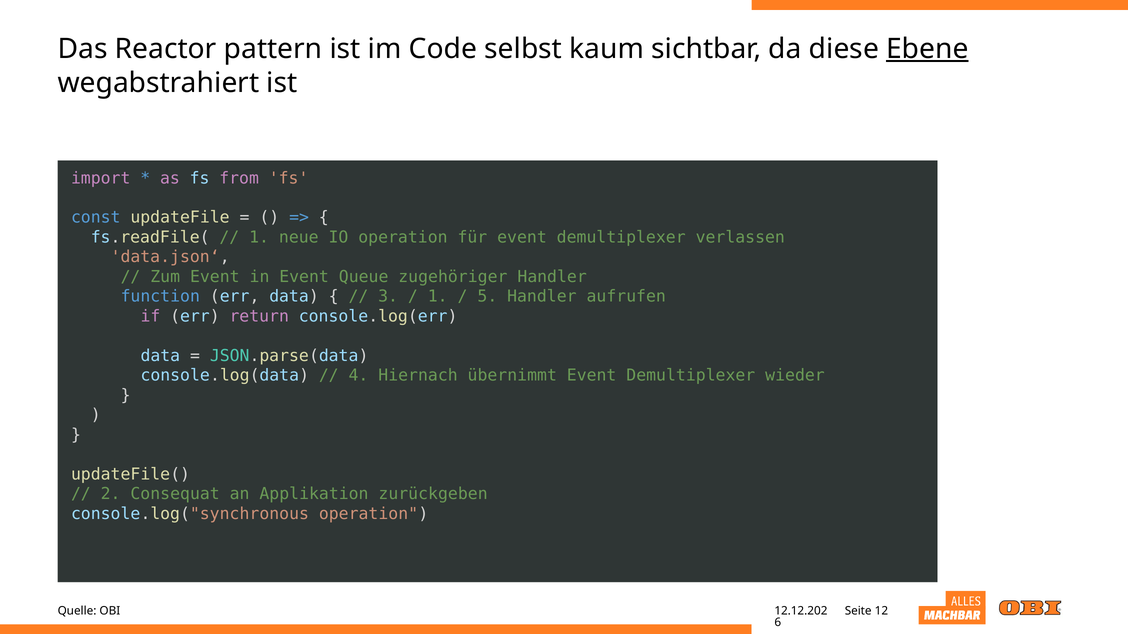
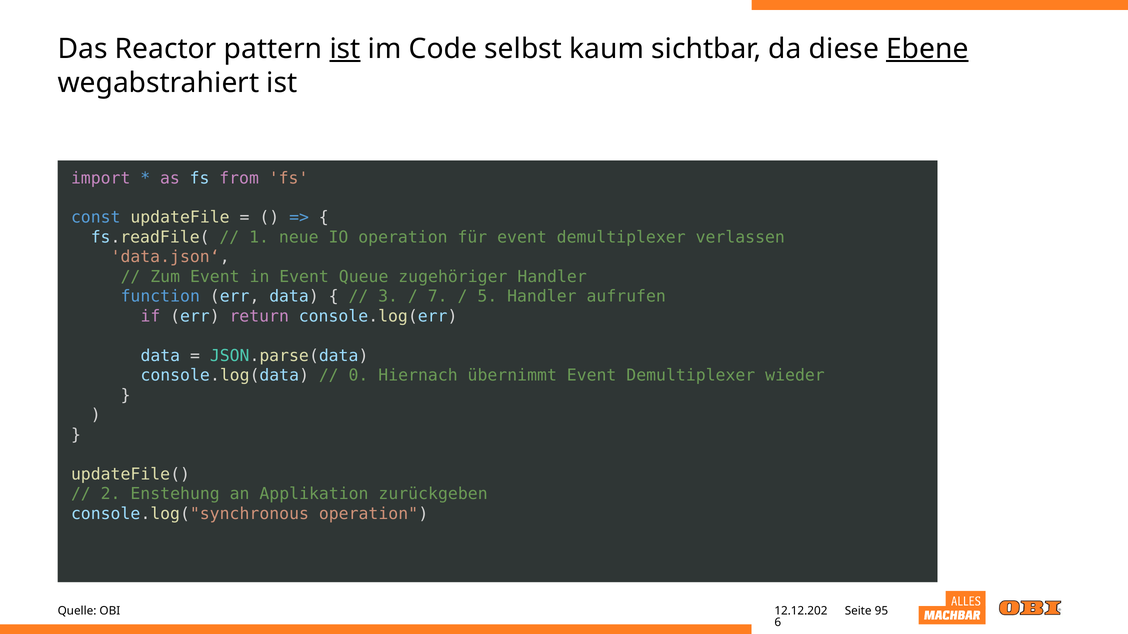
ist at (345, 49) underline: none -> present
1 at (438, 297): 1 -> 7
4: 4 -> 0
Consequat: Consequat -> Enstehung
12: 12 -> 95
